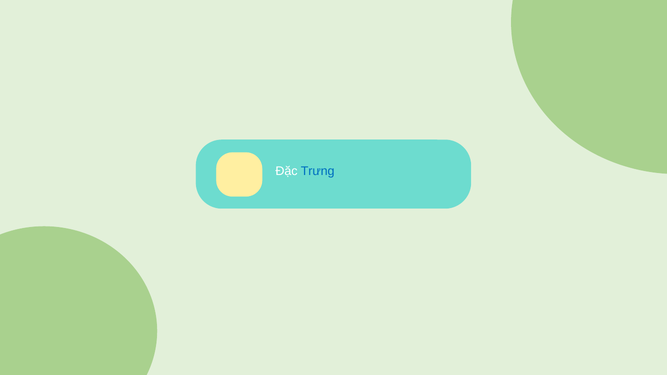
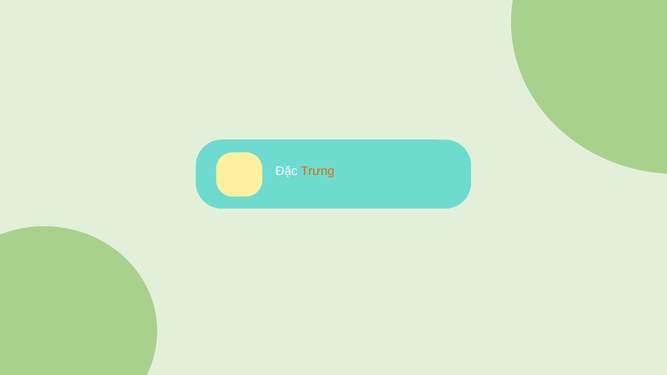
Trưng colour: blue -> orange
